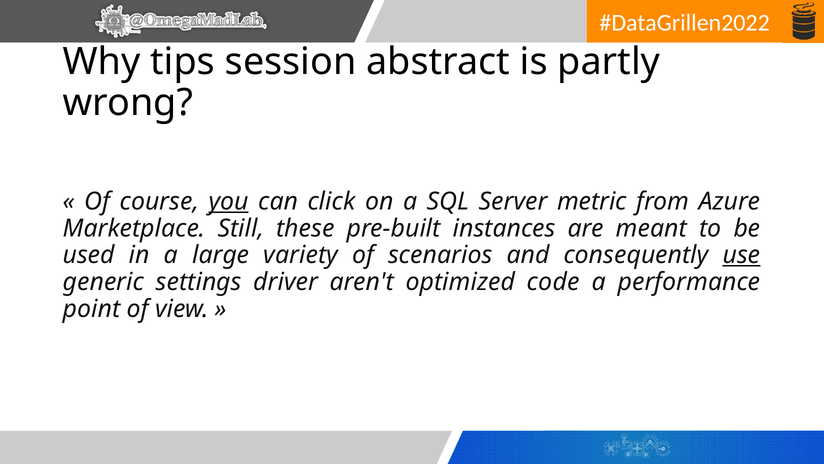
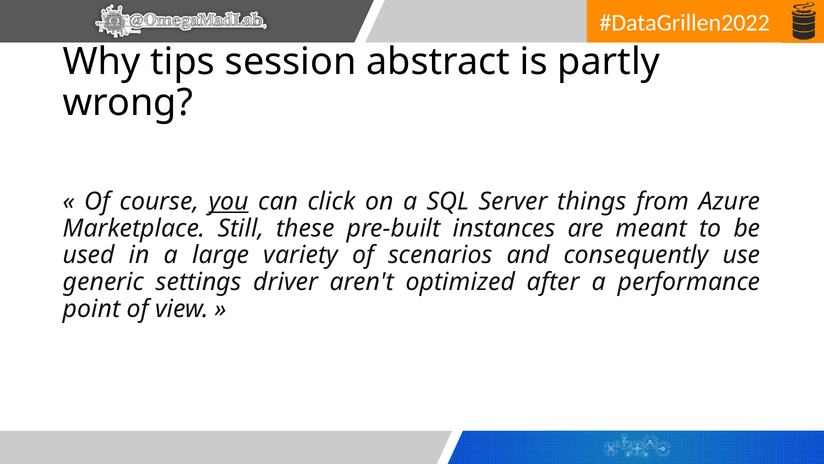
metric: metric -> things
use underline: present -> none
code: code -> after
